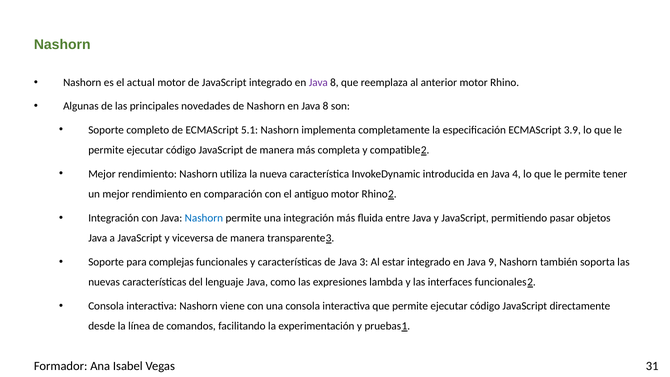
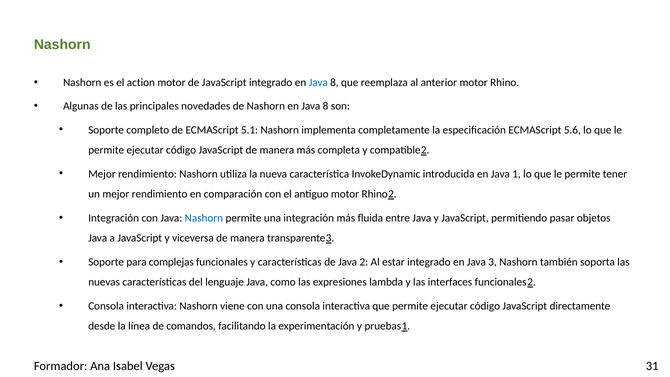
actual: actual -> action
Java at (318, 83) colour: purple -> blue
3.9: 3.9 -> 5.6
4: 4 -> 1
3: 3 -> 2
9: 9 -> 3
